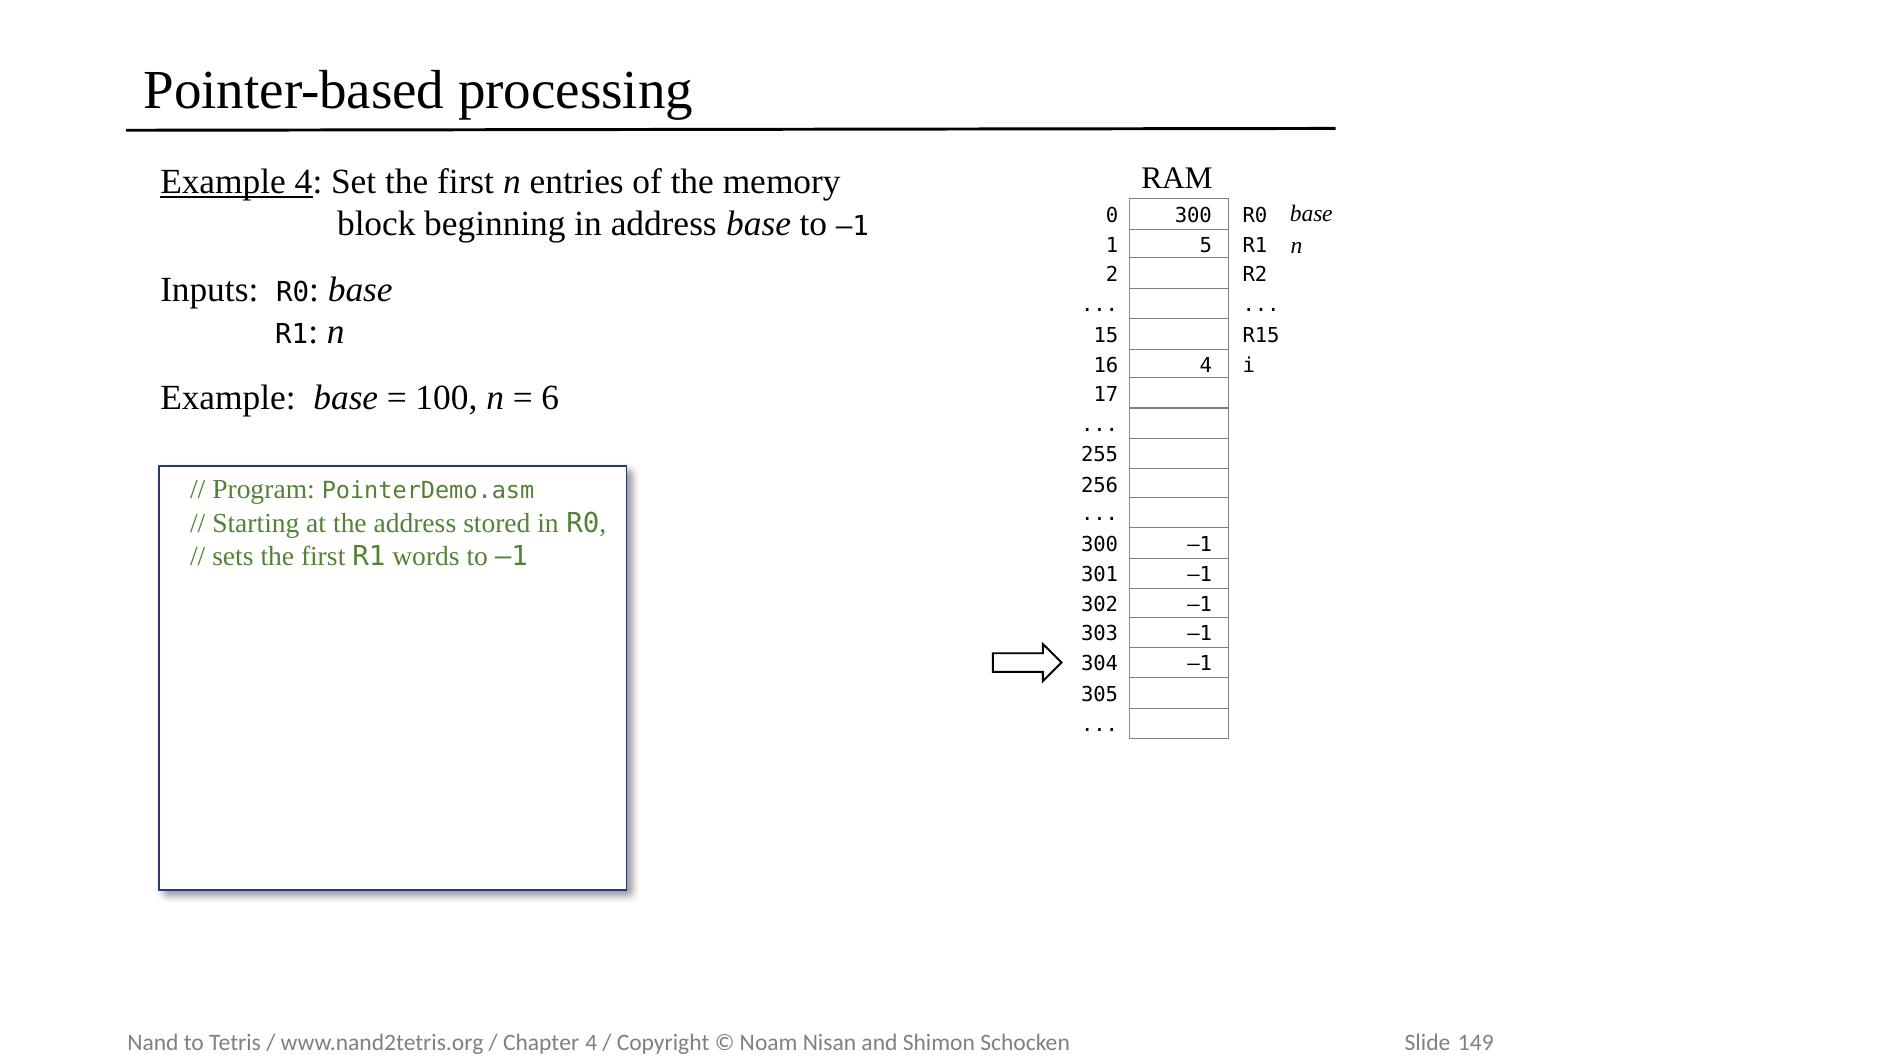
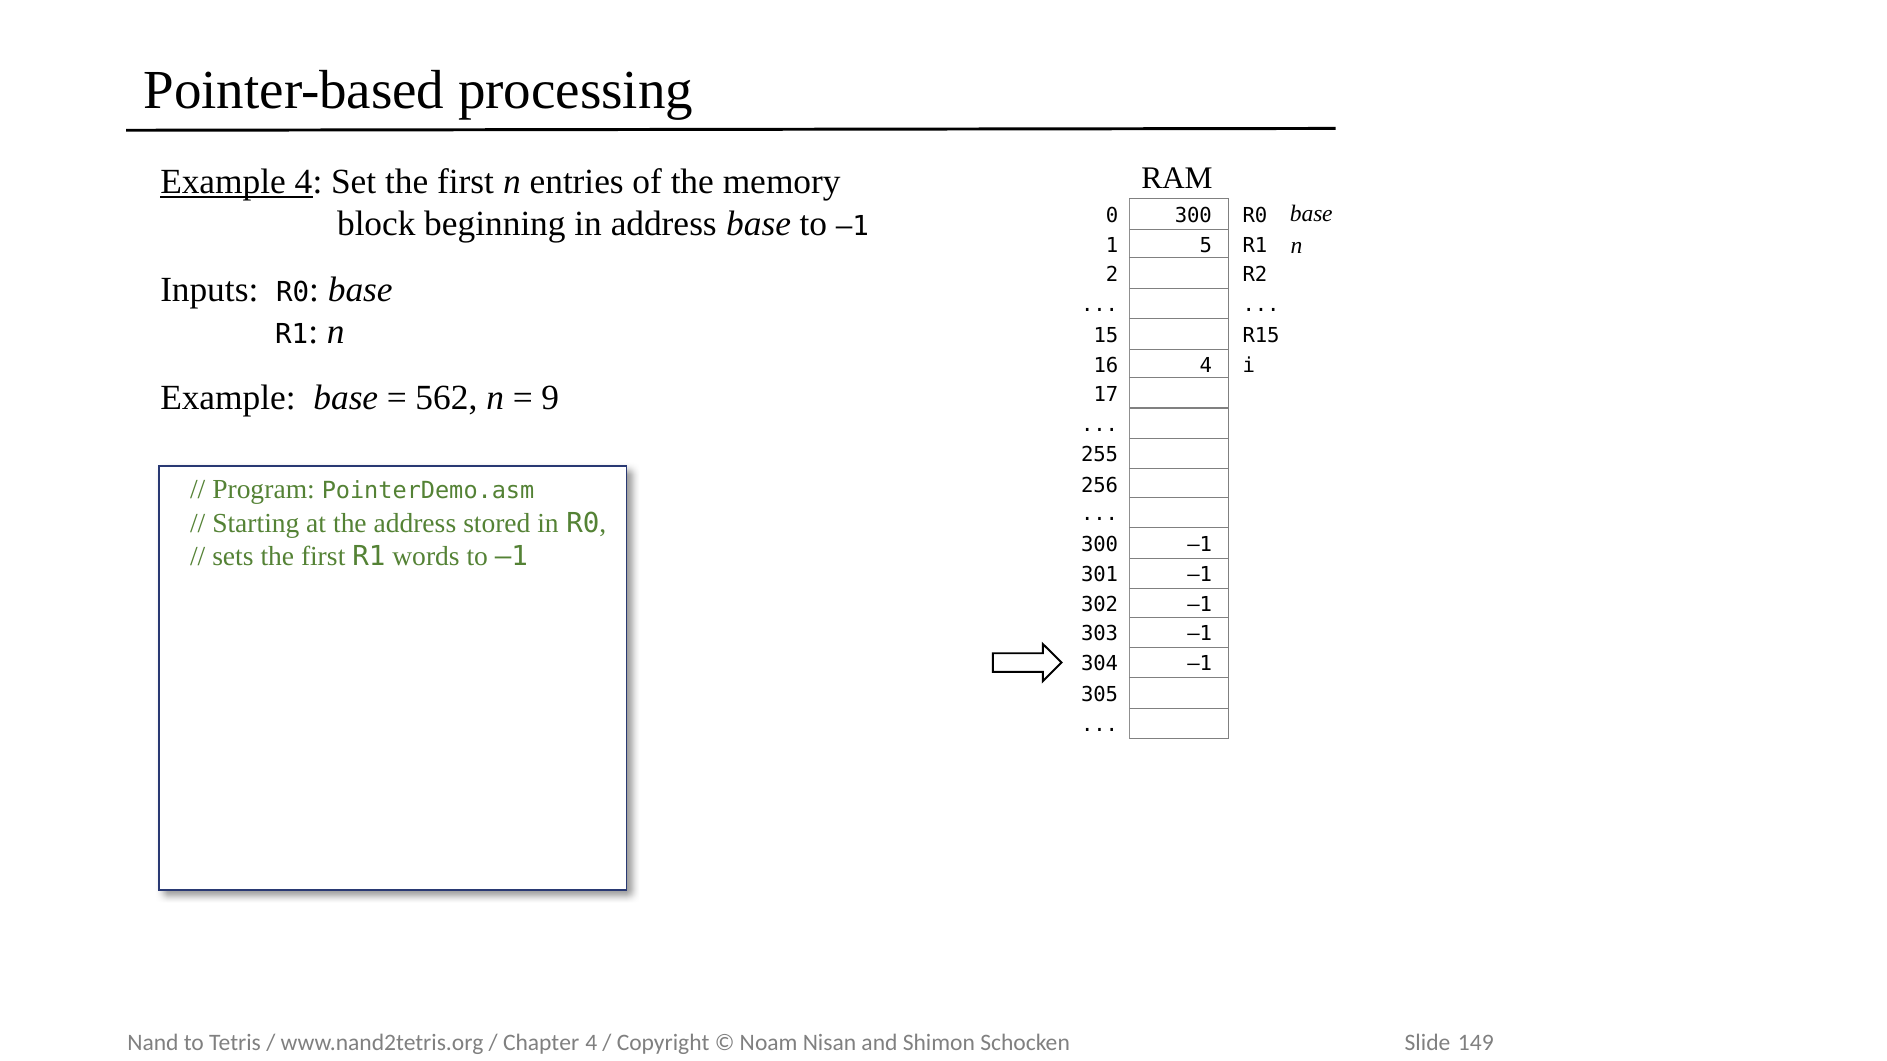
100: 100 -> 562
6: 6 -> 9
